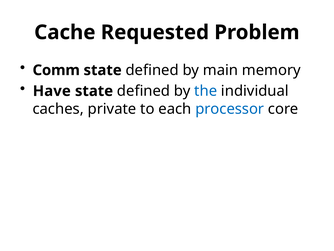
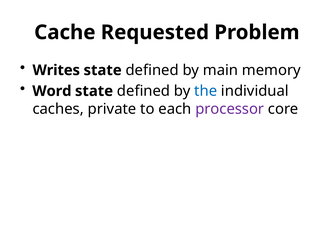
Comm: Comm -> Writes
Have: Have -> Word
processor colour: blue -> purple
